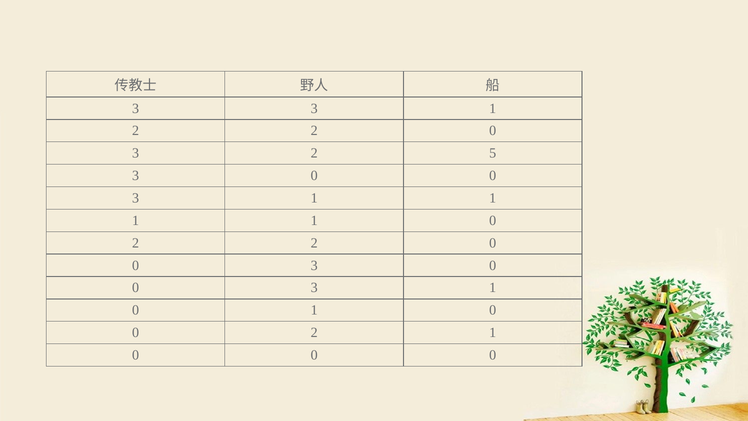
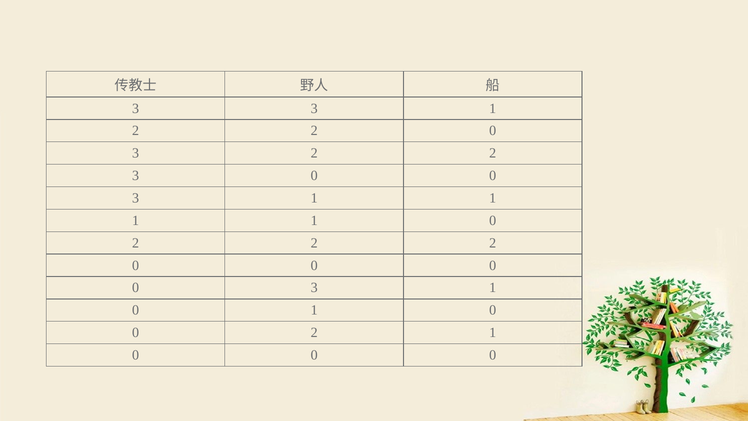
3 2 5: 5 -> 2
0 at (493, 243): 0 -> 2
3 at (314, 265): 3 -> 0
